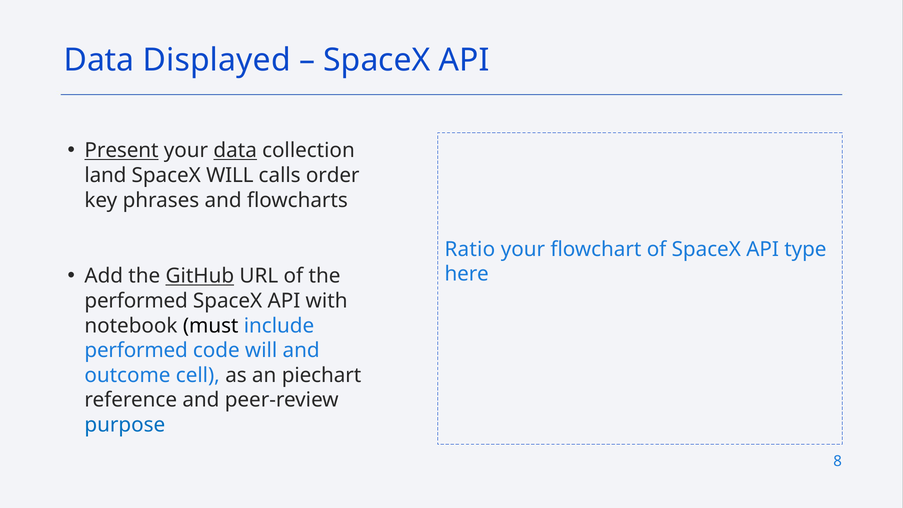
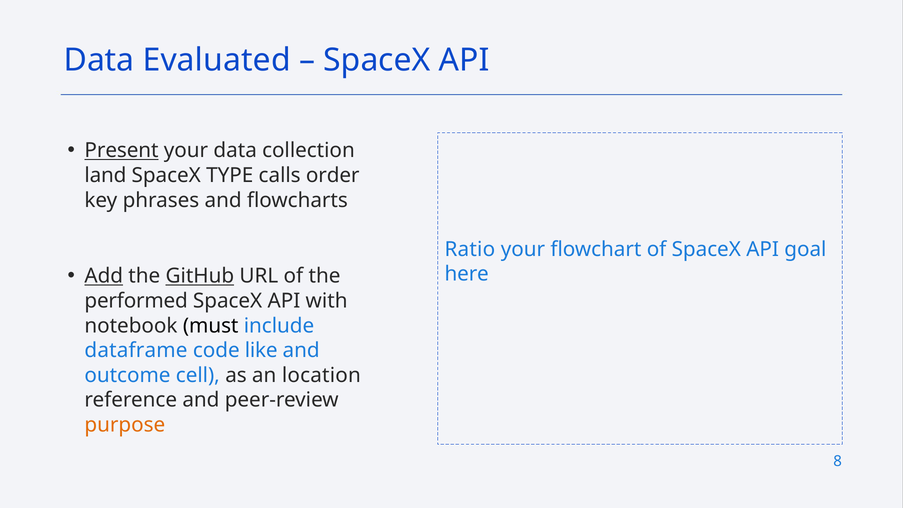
Displayed: Displayed -> Evaluated
data at (235, 151) underline: present -> none
SpaceX WILL: WILL -> TYPE
type: type -> goal
Add underline: none -> present
performed at (136, 350): performed -> dataframe
code will: will -> like
piechart: piechart -> location
purpose colour: blue -> orange
